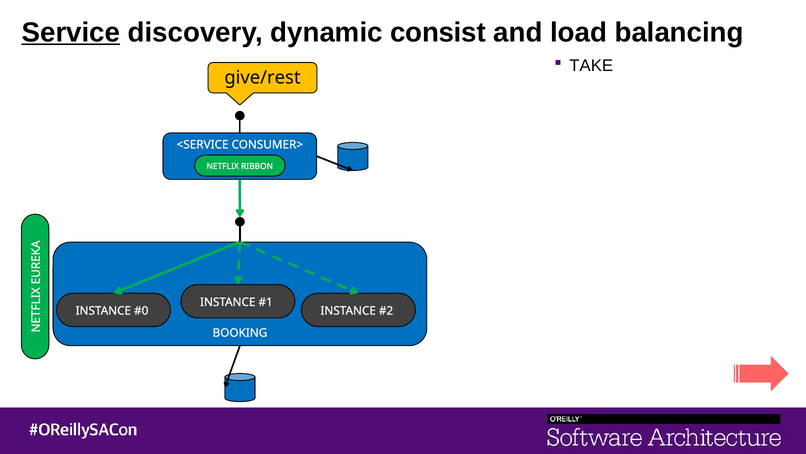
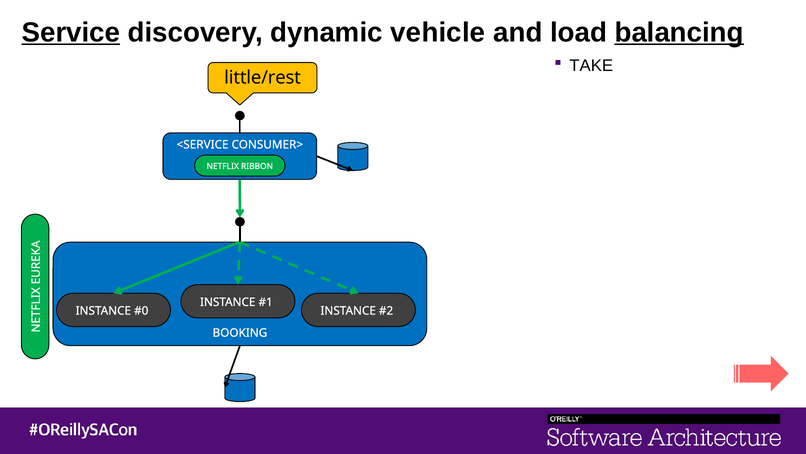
consist: consist -> vehicle
balancing underline: none -> present
give/rest: give/rest -> little/rest
